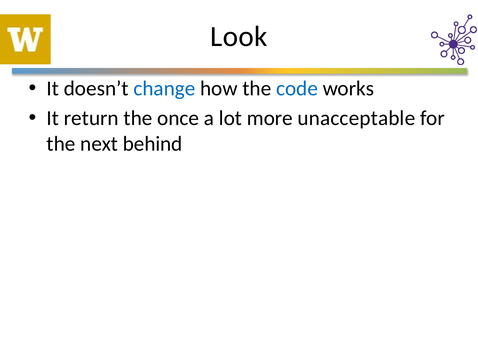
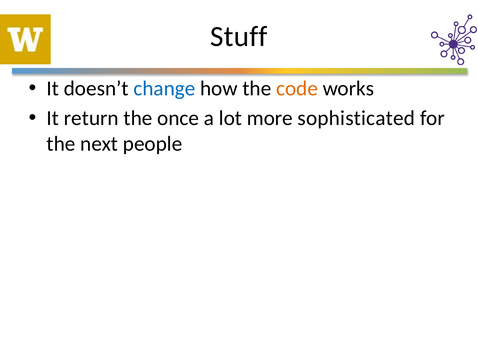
Look: Look -> Stuff
code colour: blue -> orange
unacceptable: unacceptable -> sophisticated
behind: behind -> people
